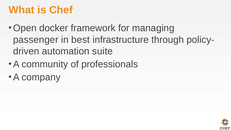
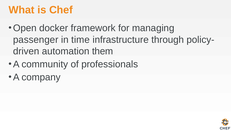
best: best -> time
suite: suite -> them
